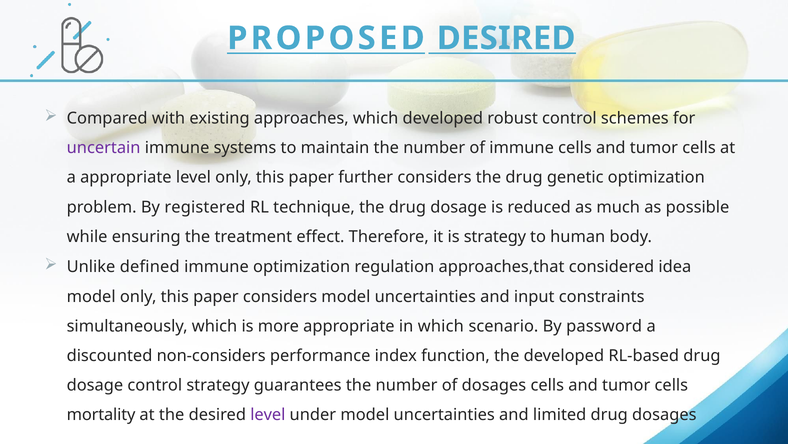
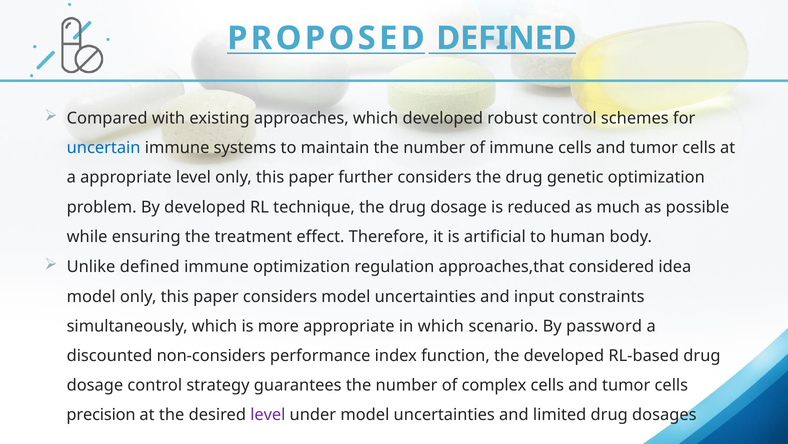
PROPOSED DESIRED: DESIRED -> DEFINED
uncertain colour: purple -> blue
By registered: registered -> developed
is strategy: strategy -> artificial
of dosages: dosages -> complex
mortality: mortality -> precision
